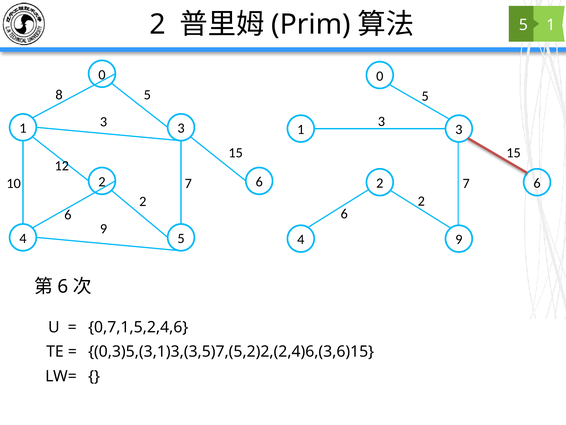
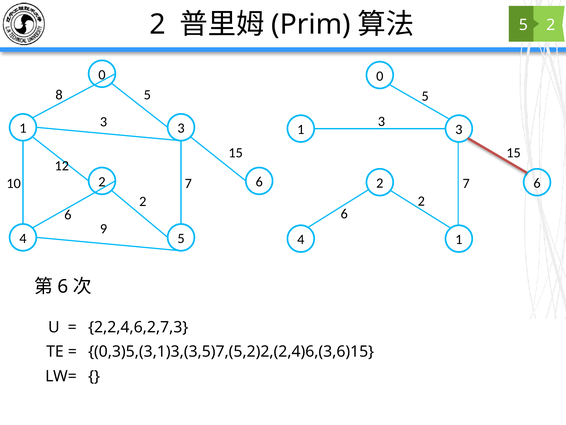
1 at (551, 25): 1 -> 2
4 9: 9 -> 1
0,7,1,5,2,4,6: 0,7,1,5,2,4,6 -> 2,2,4,6,2,7,3
